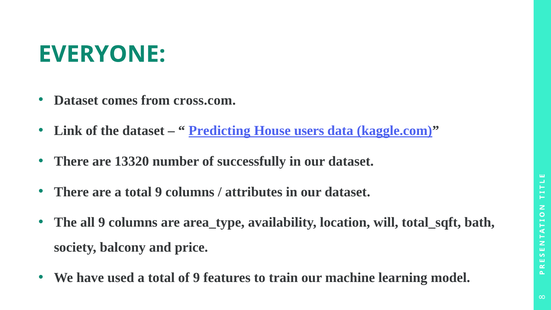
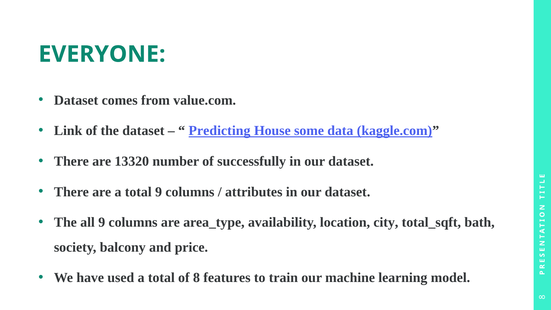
cross.com: cross.com -> value.com
users: users -> some
will: will -> city
of 9: 9 -> 8
